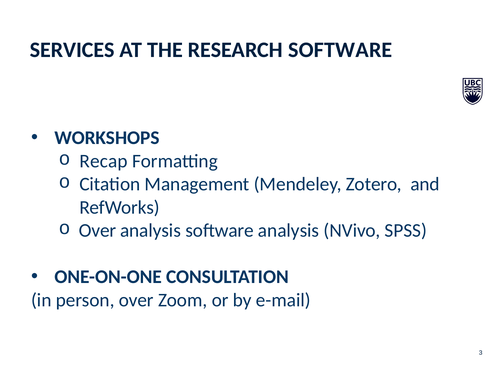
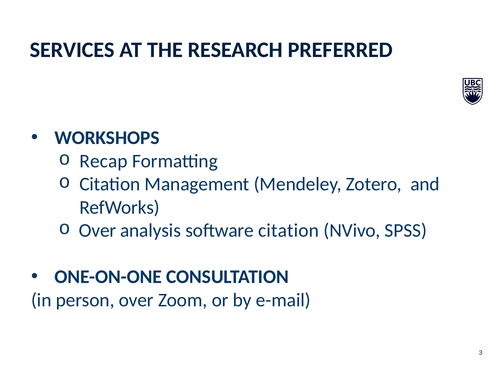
RESEARCH SOFTWARE: SOFTWARE -> PREFERRED
software analysis: analysis -> citation
